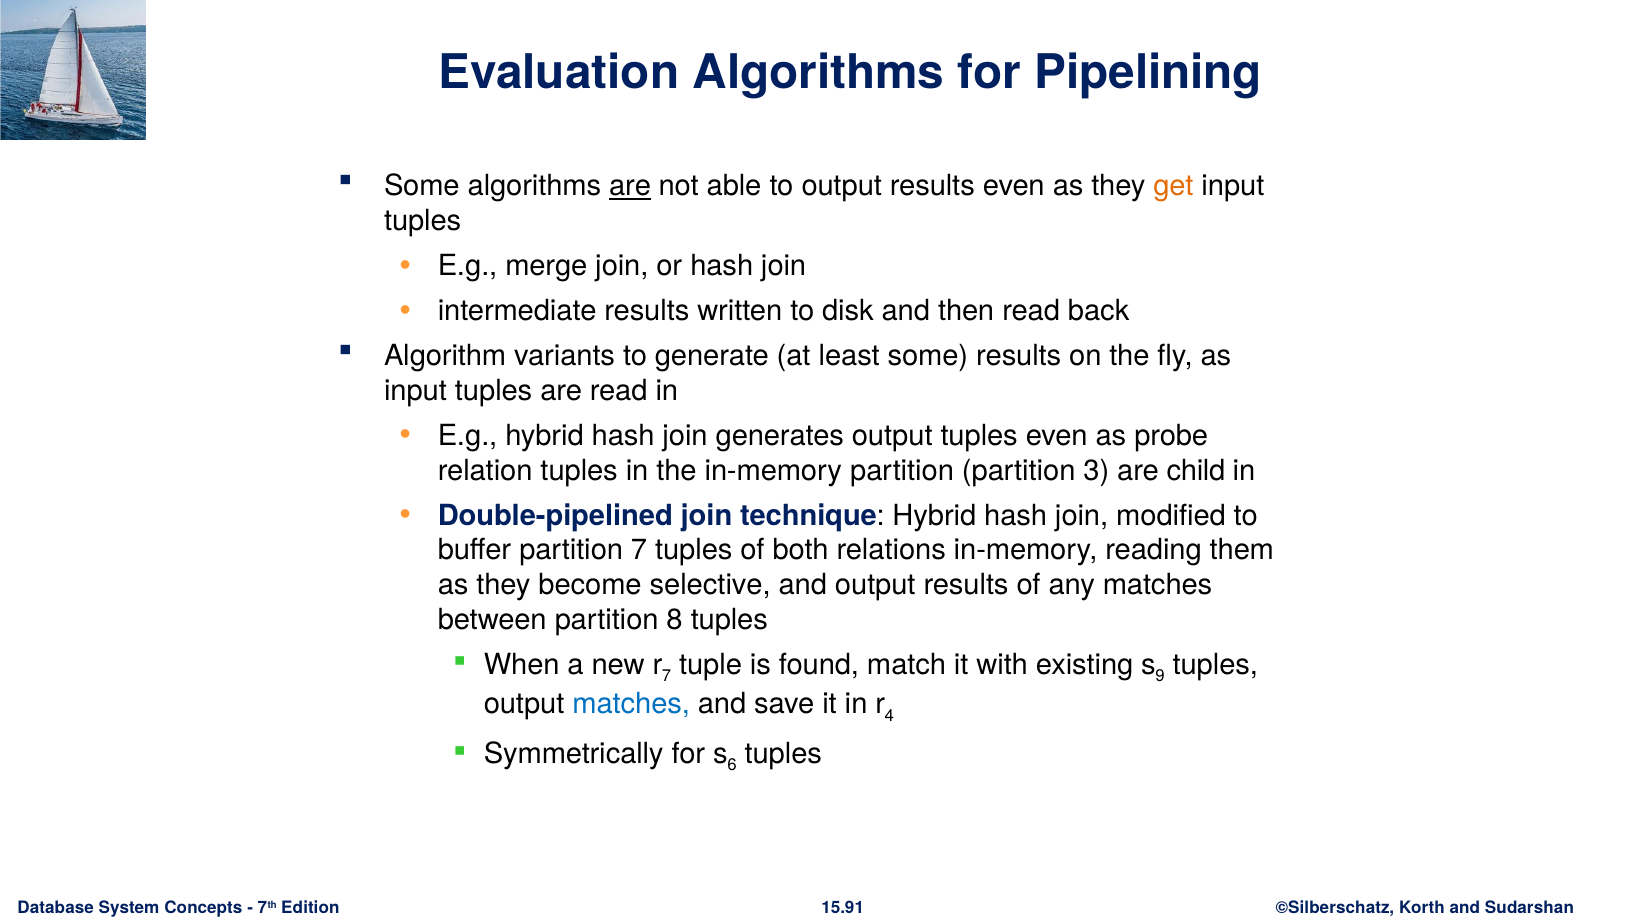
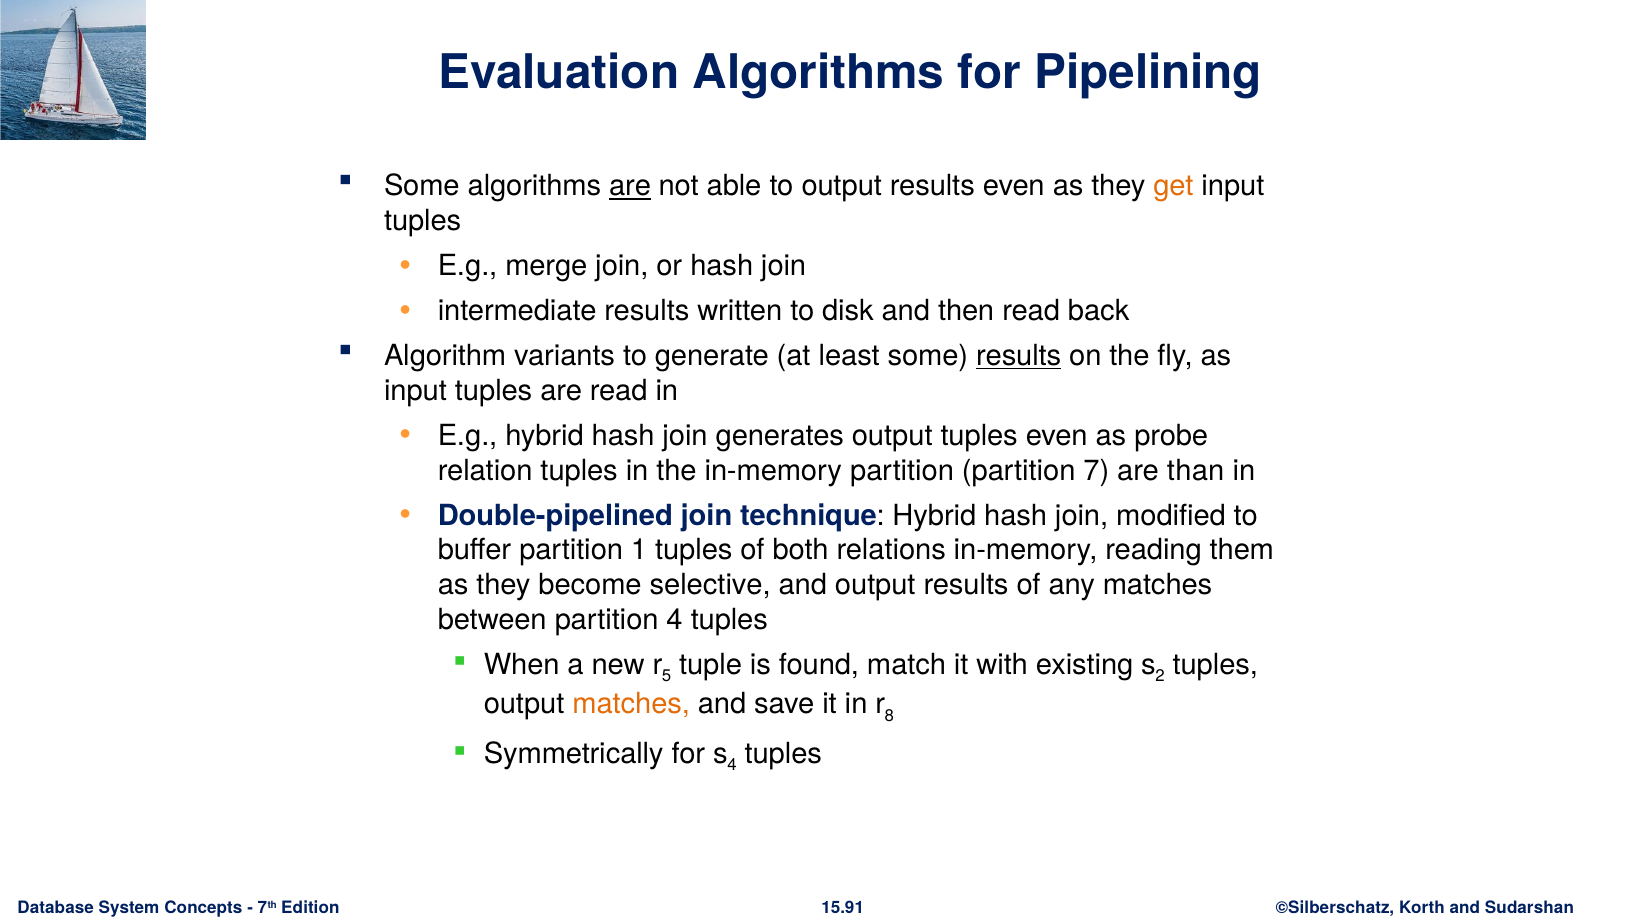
results at (1019, 356) underline: none -> present
3: 3 -> 7
child: child -> than
partition 7: 7 -> 1
partition 8: 8 -> 4
7 at (667, 676): 7 -> 5
9: 9 -> 2
matches at (631, 705) colour: blue -> orange
4: 4 -> 8
6 at (732, 766): 6 -> 4
